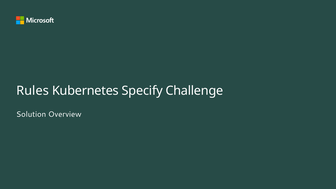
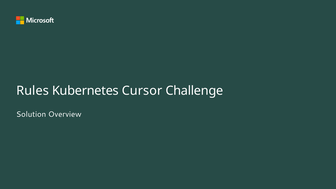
Specify: Specify -> Cursor
